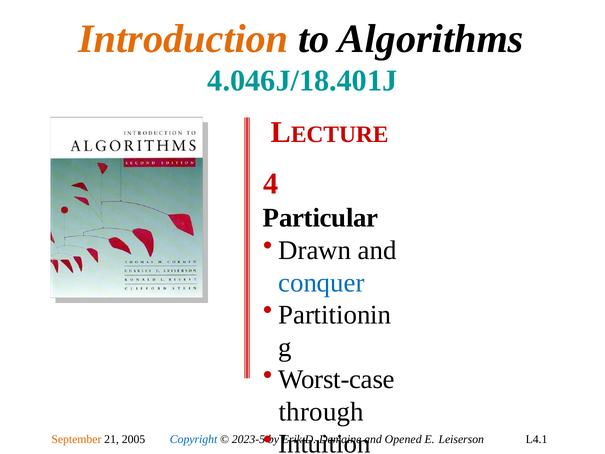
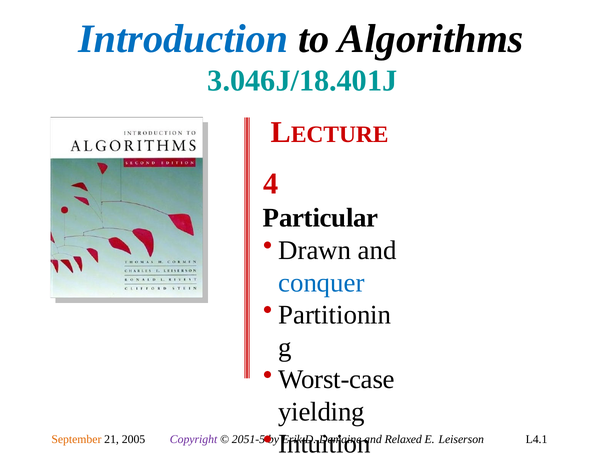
Introduction colour: orange -> blue
4.046J/18.401J: 4.046J/18.401J -> 3.046J/18.401J
through: through -> yielding
Copyright colour: blue -> purple
2023-5: 2023-5 -> 2051-5
Opened: Opened -> Relaxed
